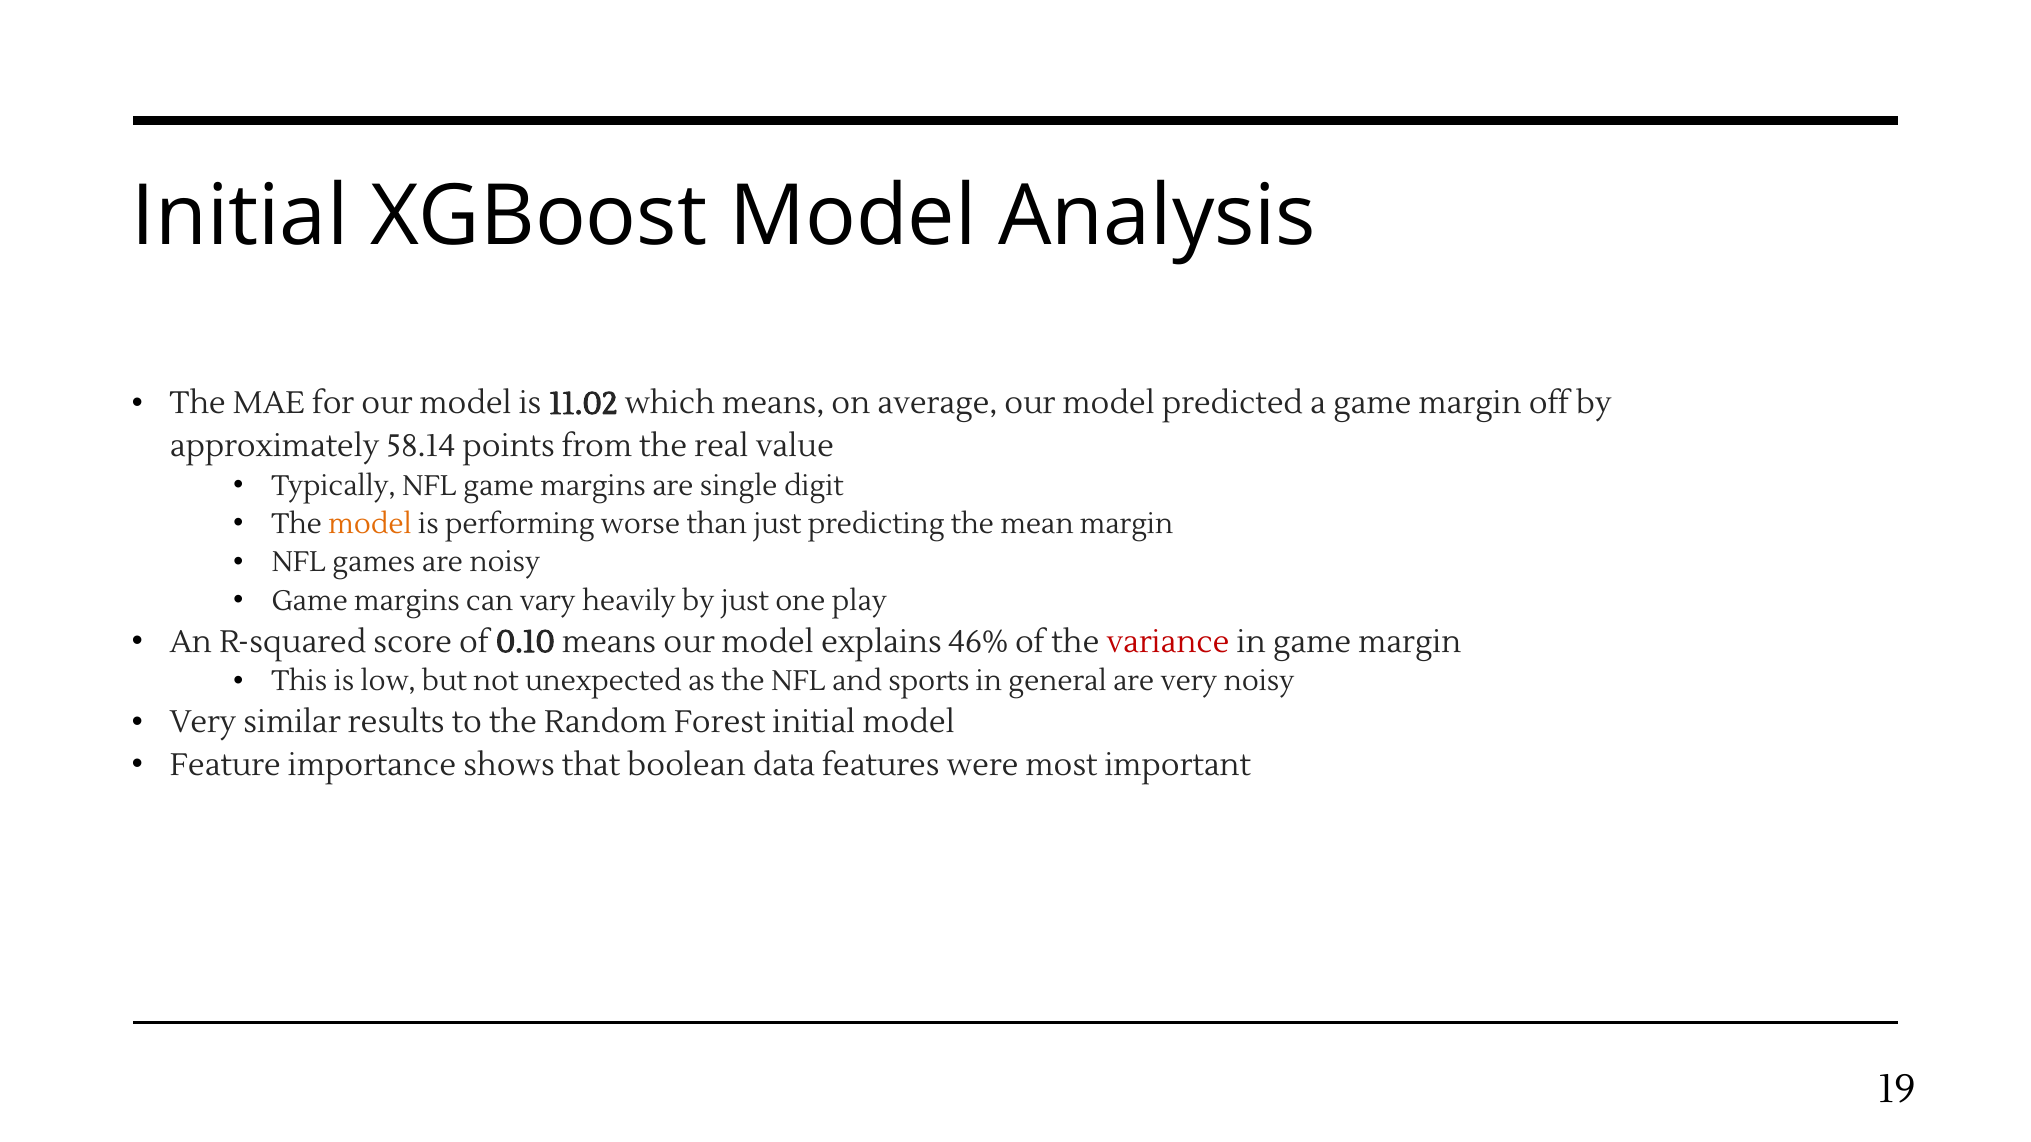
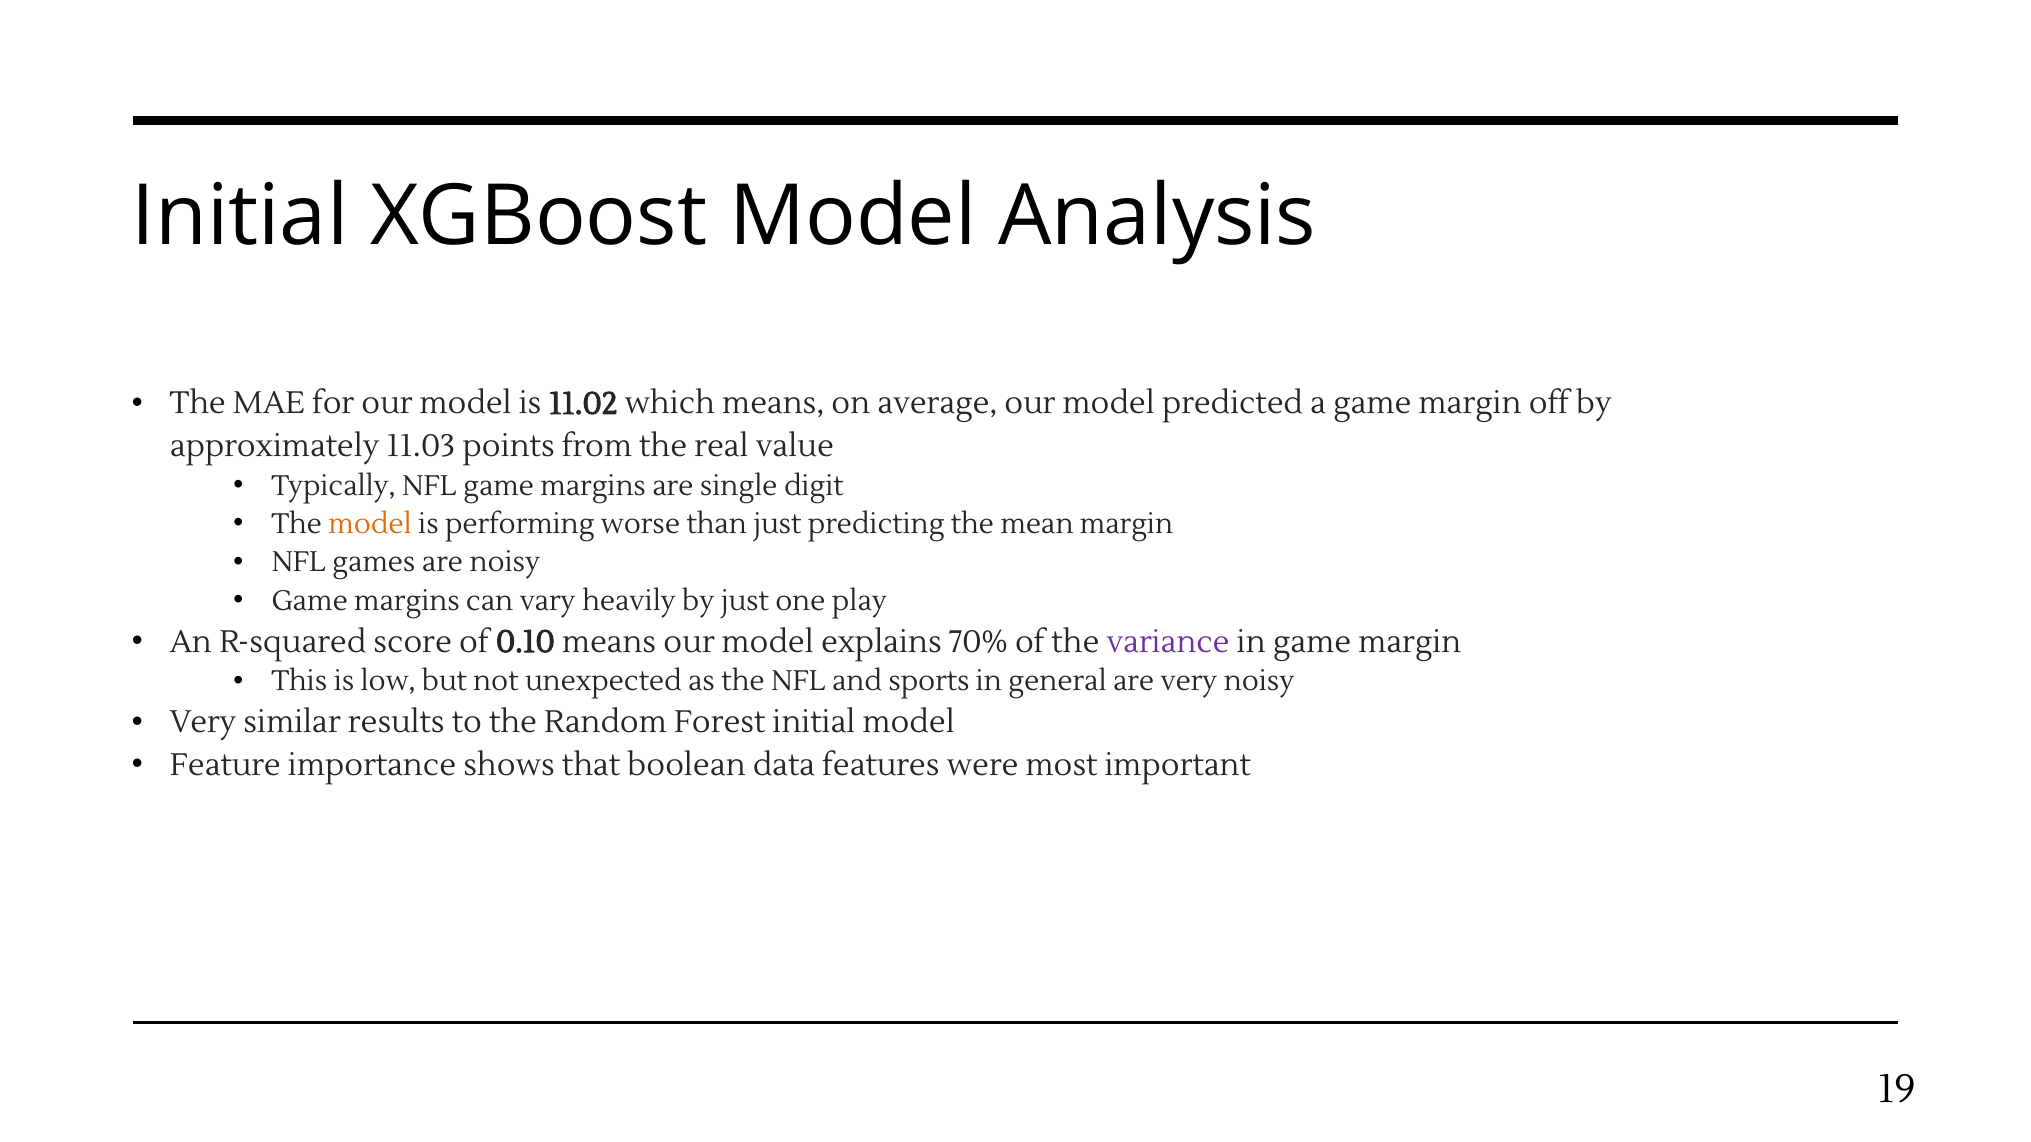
58.14: 58.14 -> 11.03
46%: 46% -> 70%
variance colour: red -> purple
